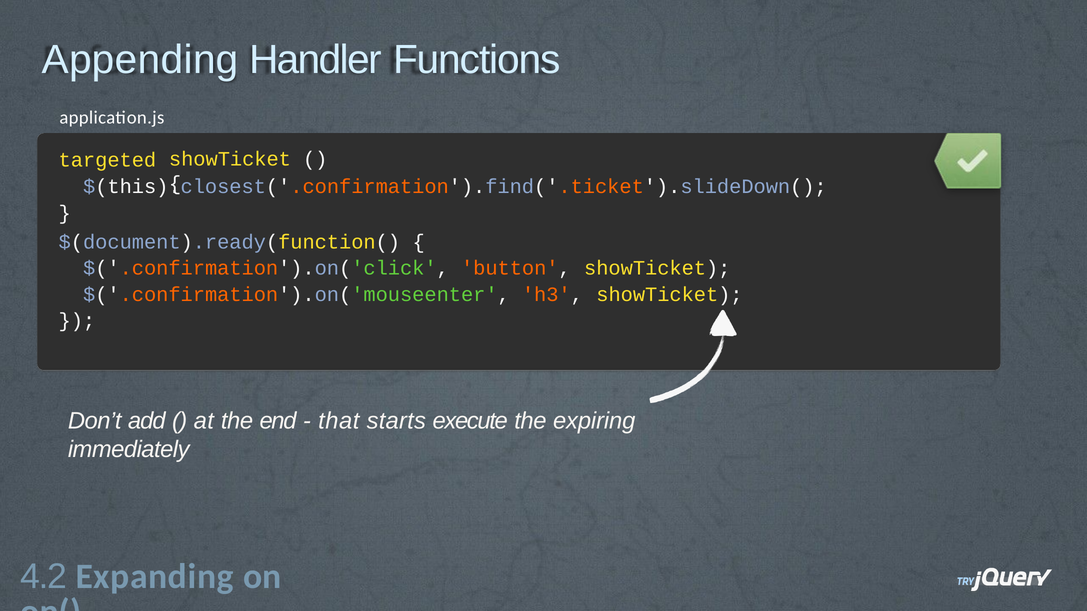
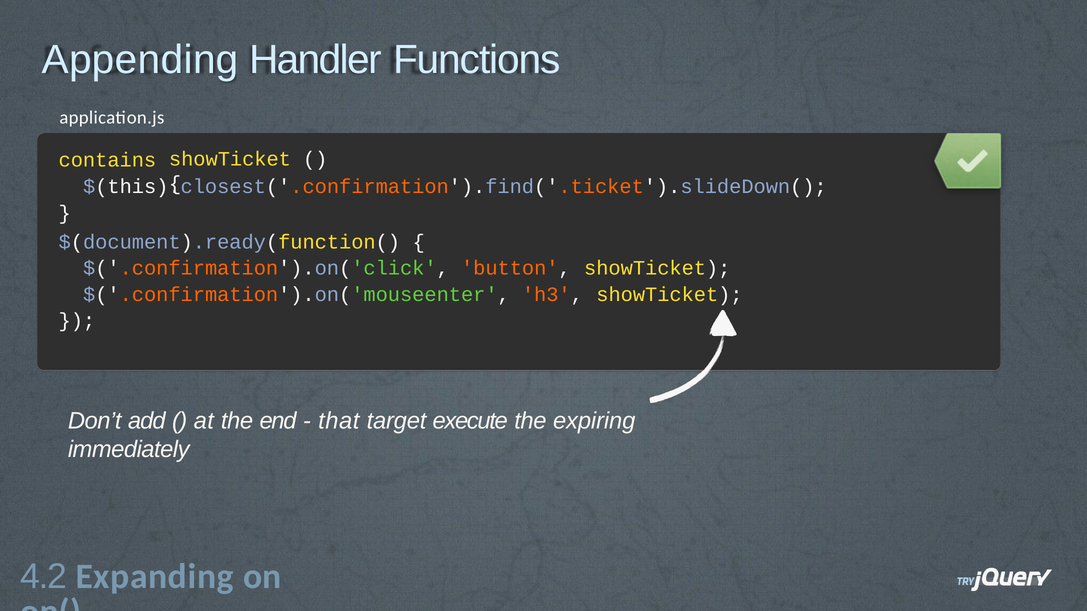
targeted: targeted -> contains
starts: starts -> target
